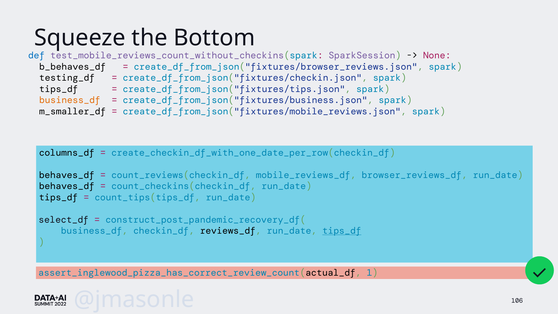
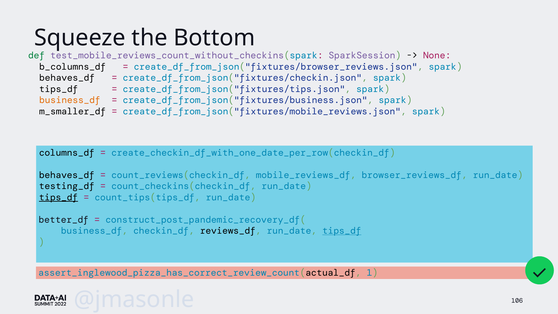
def colour: blue -> green
b_behaves_df: b_behaves_df -> b_columns_df
testing_df at (67, 78): testing_df -> behaves_df
behaves_df at (67, 186): behaves_df -> testing_df
tips_df at (58, 197) underline: none -> present
select_df: select_df -> better_df
